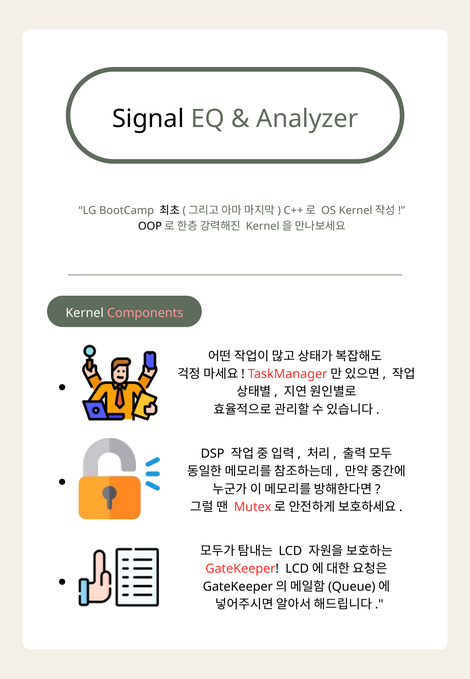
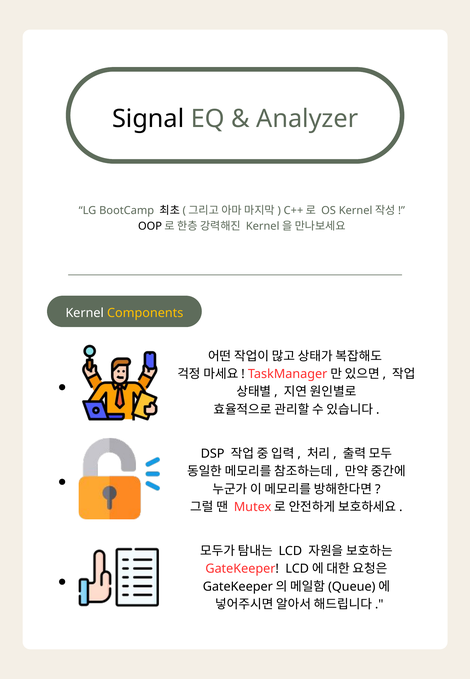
Components colour: pink -> yellow
